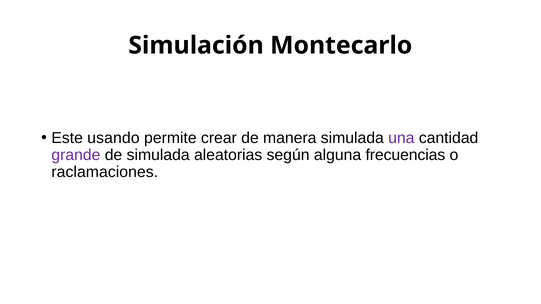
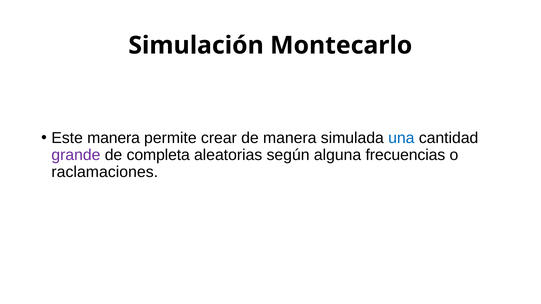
Este usando: usando -> manera
una colour: purple -> blue
de simulada: simulada -> completa
